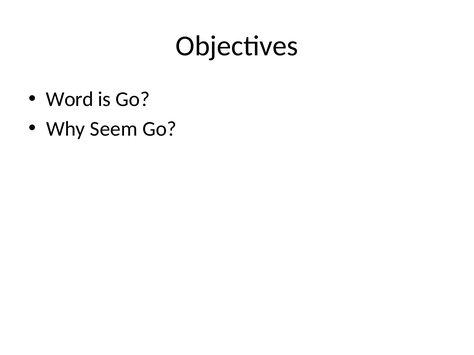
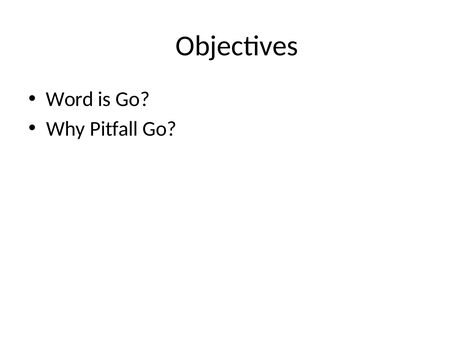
Seem: Seem -> Pitfall
